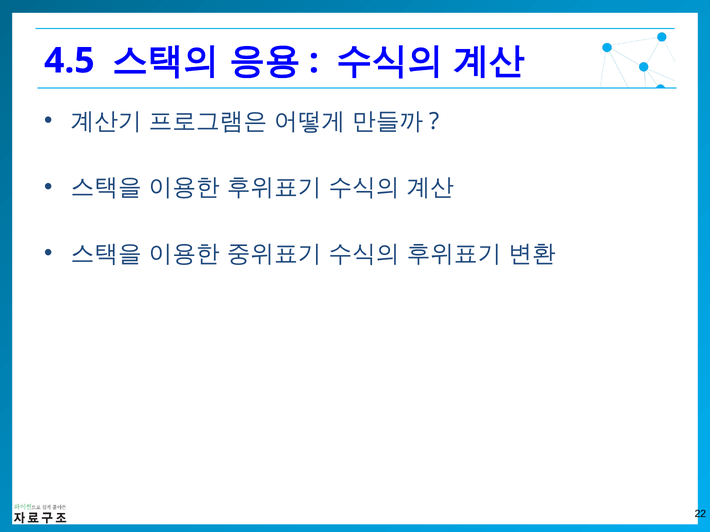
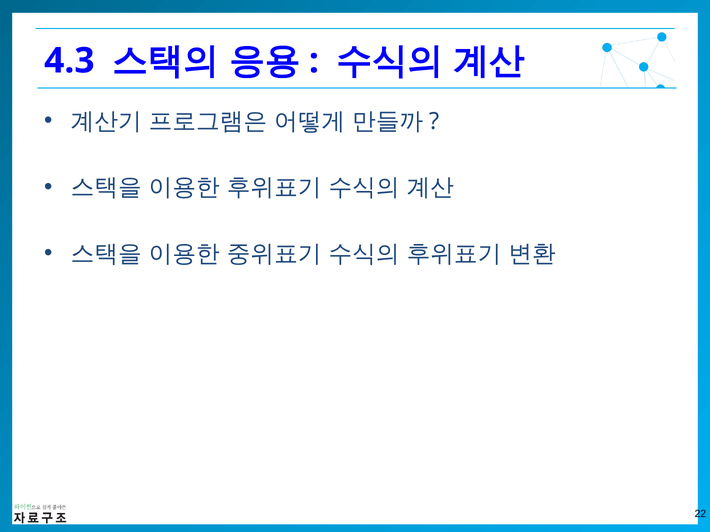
4.5: 4.5 -> 4.3
